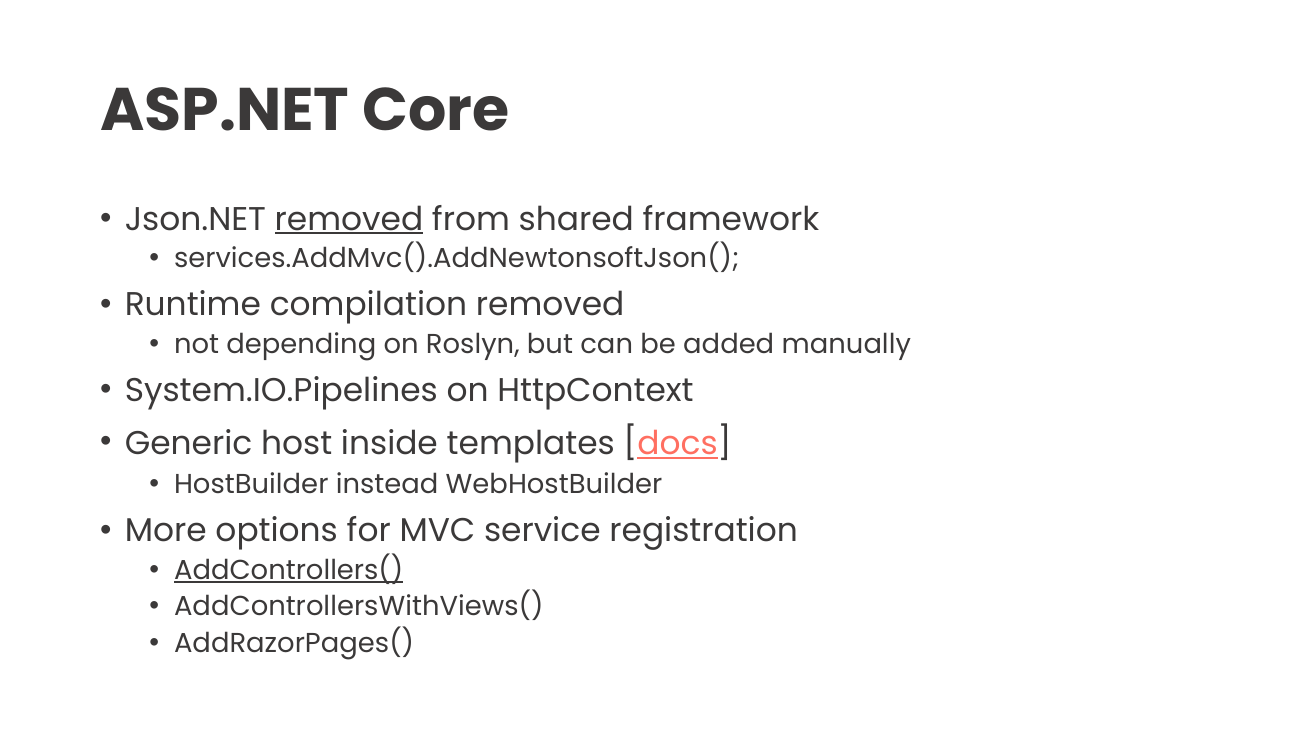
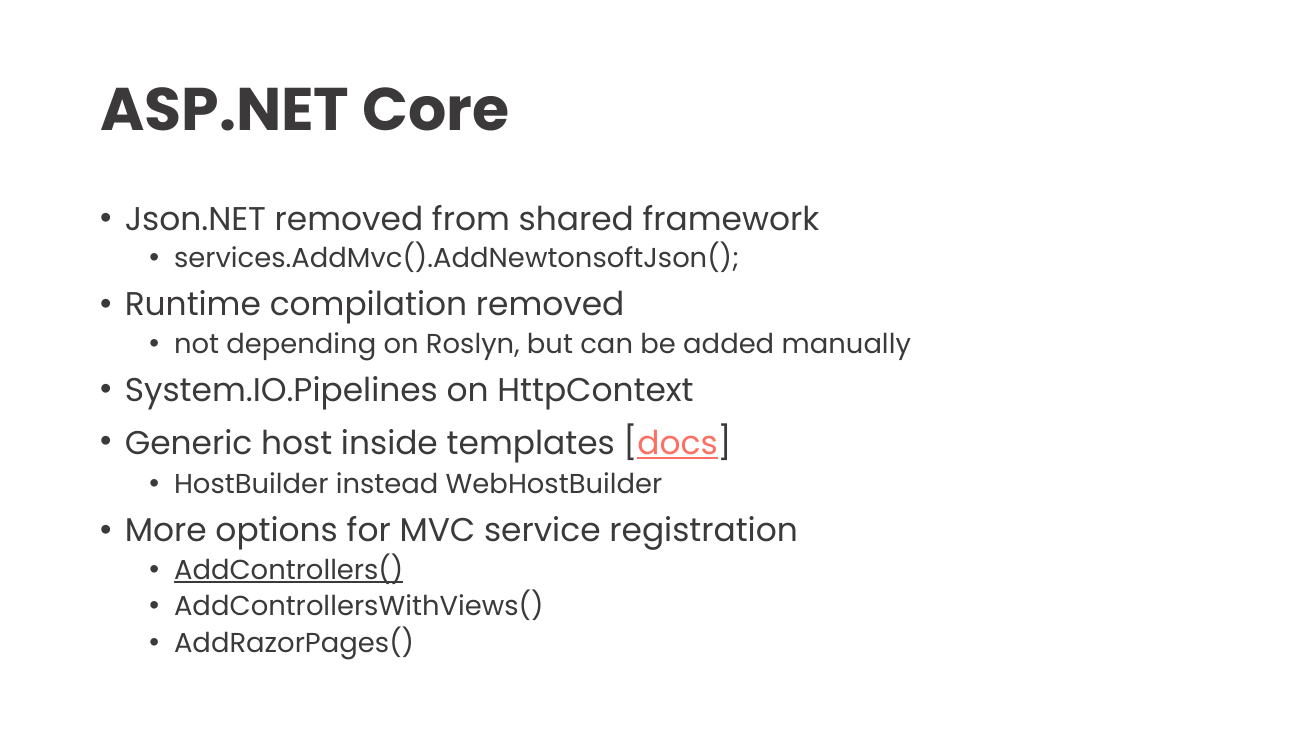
removed at (349, 219) underline: present -> none
